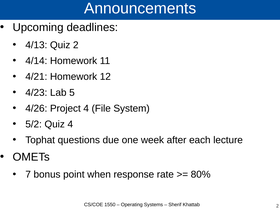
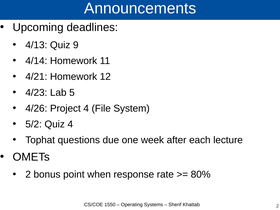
Quiz 2: 2 -> 9
7 at (28, 174): 7 -> 2
